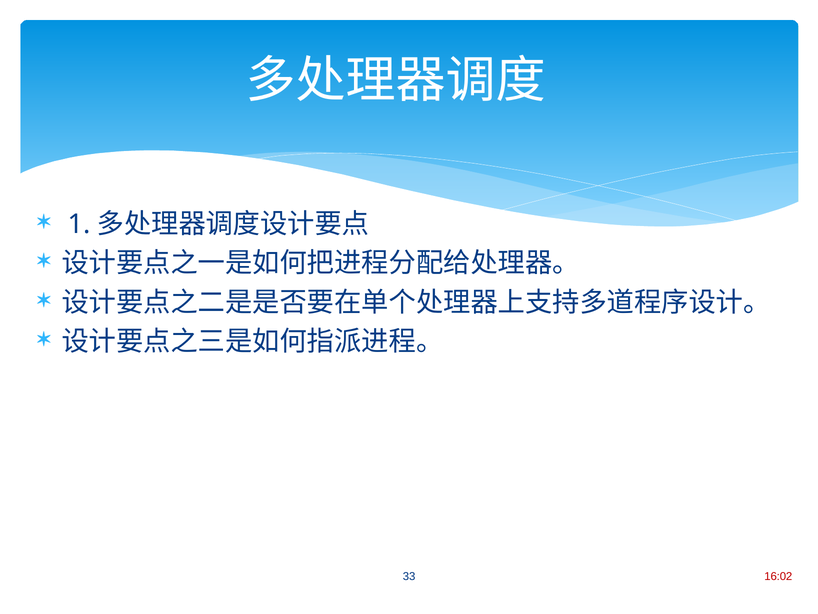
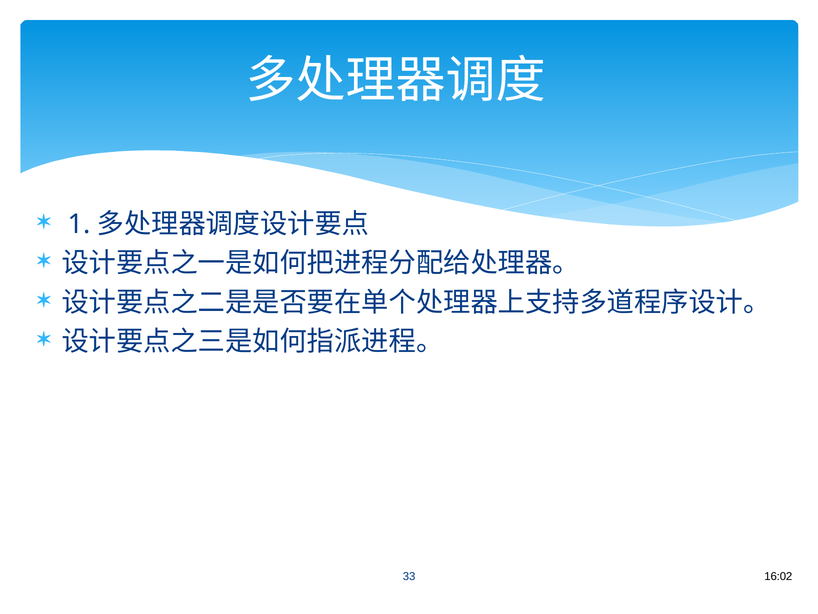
16:02 colour: red -> black
